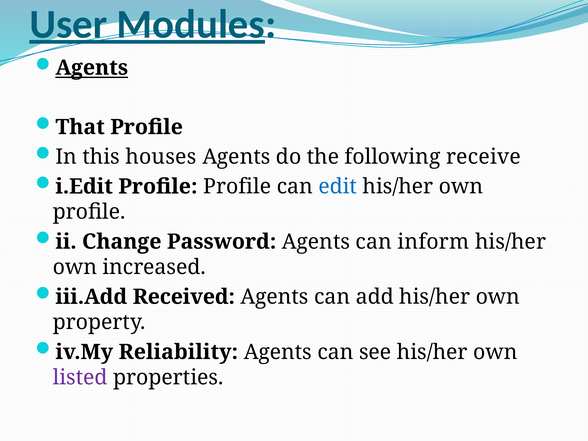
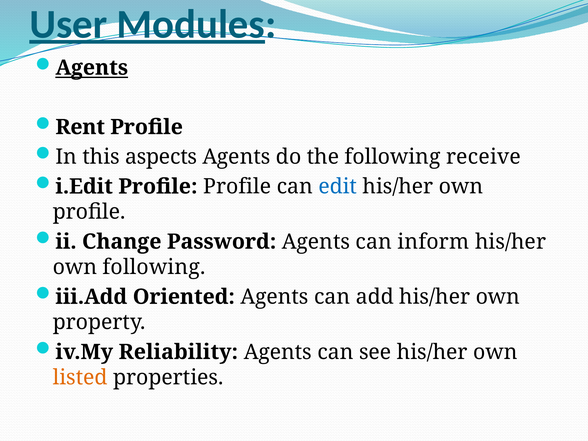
That: That -> Rent
houses: houses -> aspects
own increased: increased -> following
Received: Received -> Oriented
listed colour: purple -> orange
